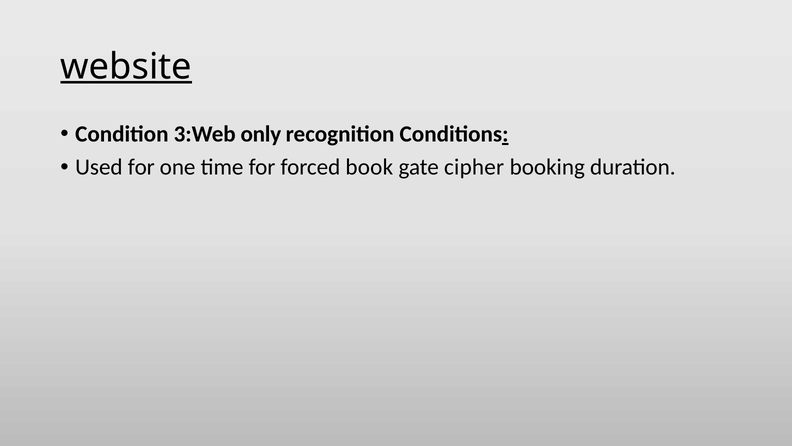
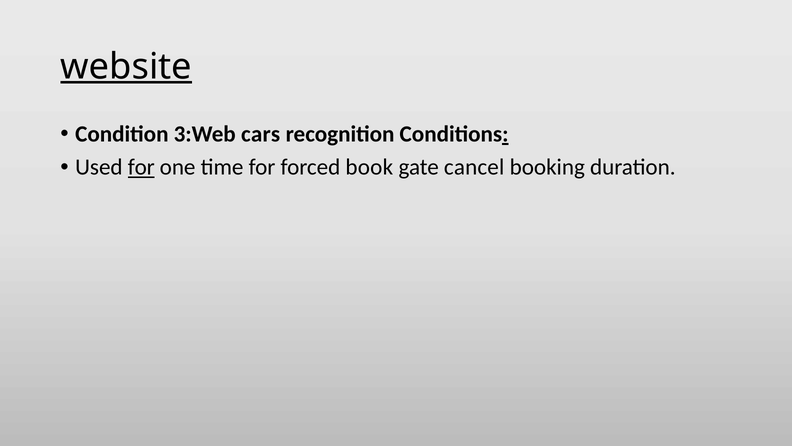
only: only -> cars
for at (141, 167) underline: none -> present
cipher: cipher -> cancel
